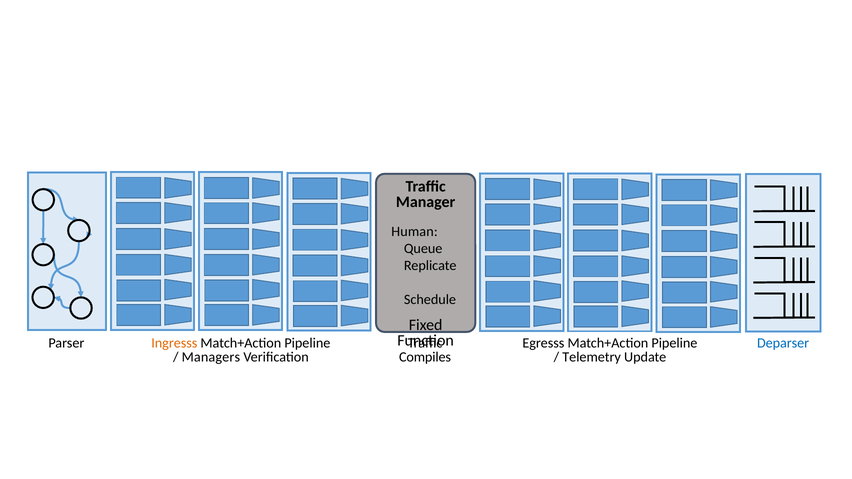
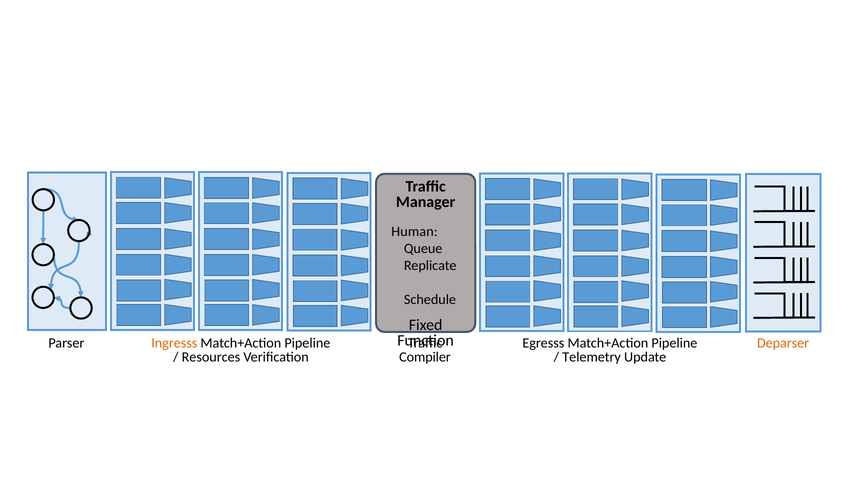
Deparser colour: blue -> orange
Managers: Managers -> Resources
Compiles: Compiles -> Compiler
